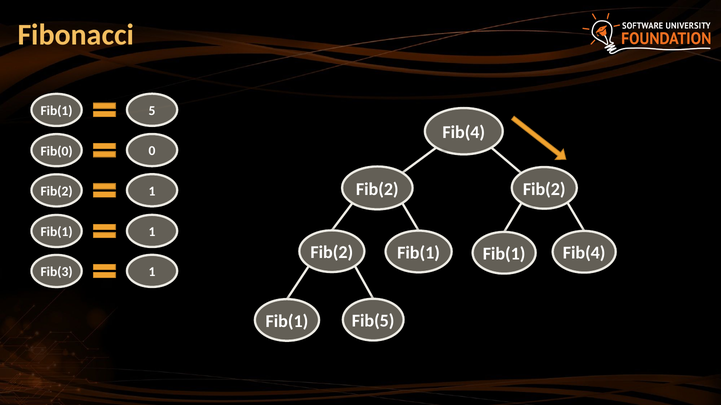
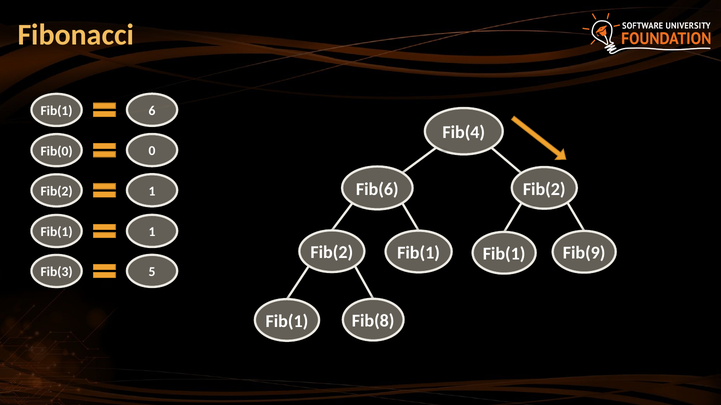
5: 5 -> 6
Fib(2 at (377, 189): Fib(2 -> Fib(6
Fib(1 Fib(4: Fib(4 -> Fib(9
Fib(3 1: 1 -> 5
Fib(5: Fib(5 -> Fib(8
